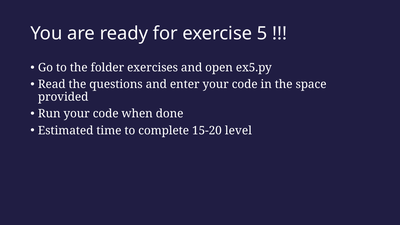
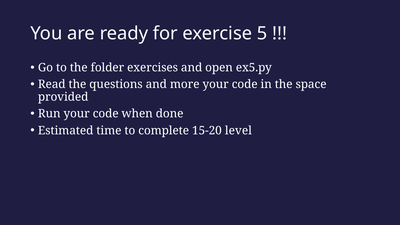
enter: enter -> more
